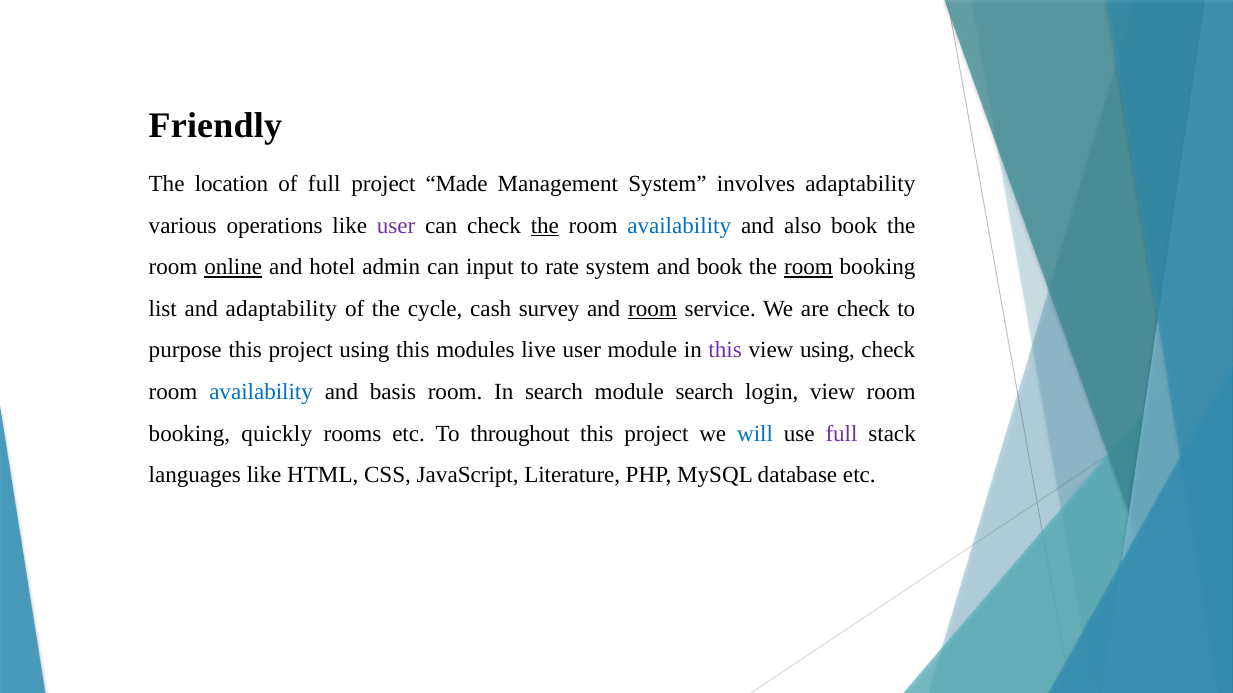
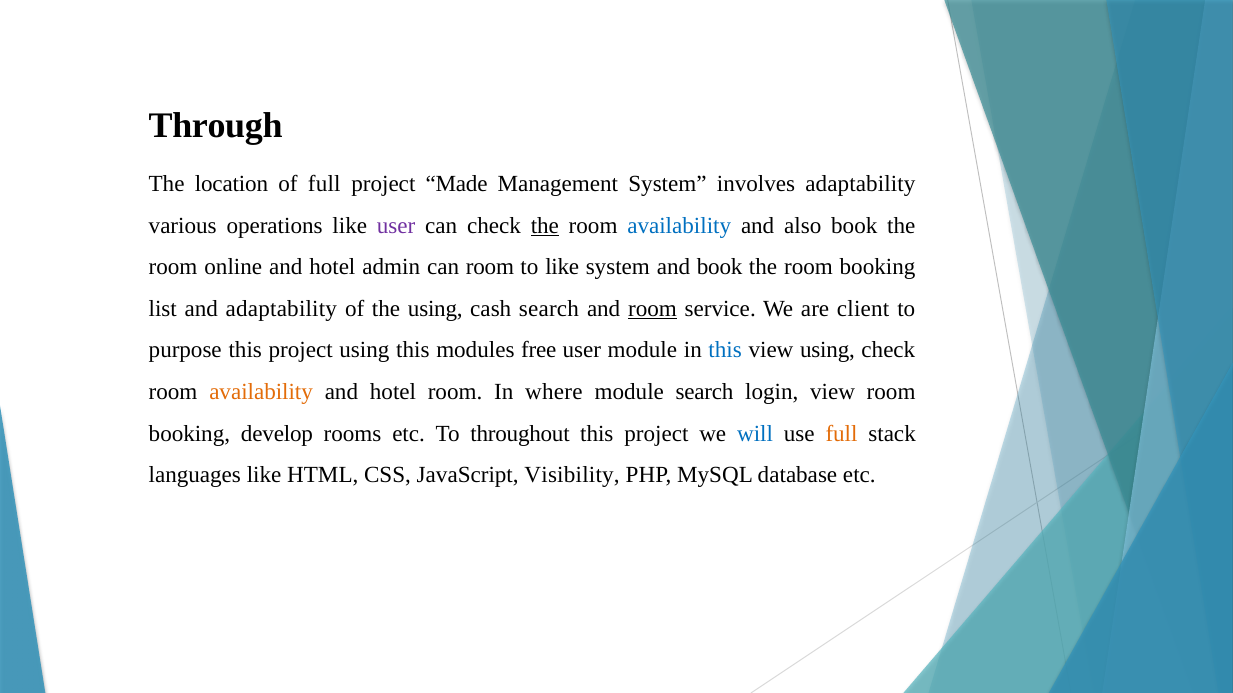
Friendly: Friendly -> Through
online underline: present -> none
can input: input -> room
to rate: rate -> like
room at (808, 267) underline: present -> none
the cycle: cycle -> using
cash survey: survey -> search
are check: check -> client
live: live -> free
this at (725, 351) colour: purple -> blue
availability at (261, 392) colour: blue -> orange
basis at (393, 392): basis -> hotel
In search: search -> where
quickly: quickly -> develop
full at (842, 434) colour: purple -> orange
Literature: Literature -> Visibility
